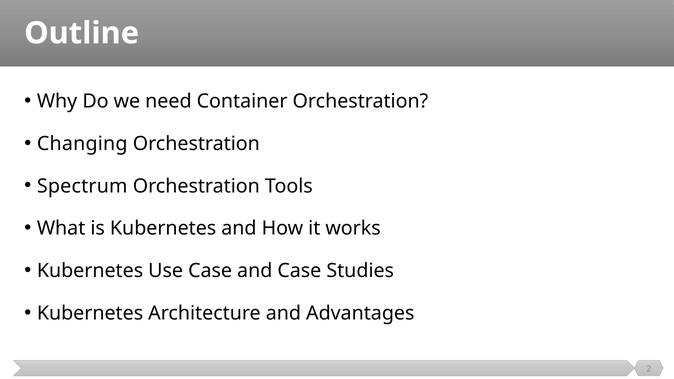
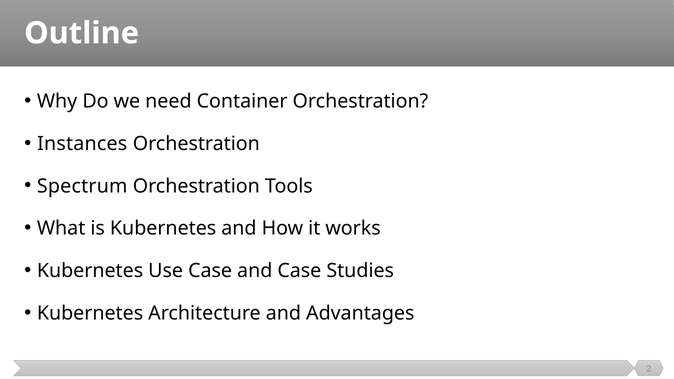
Changing: Changing -> Instances
